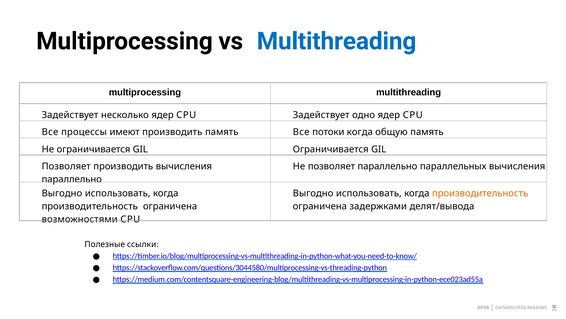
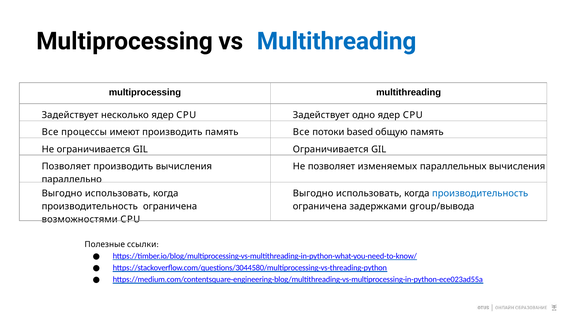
потоки когда: когда -> based
позволяет параллельно: параллельно -> изменяемых
производительность at (480, 193) colour: orange -> blue
делят/вывода: делят/вывода -> group/вывода
